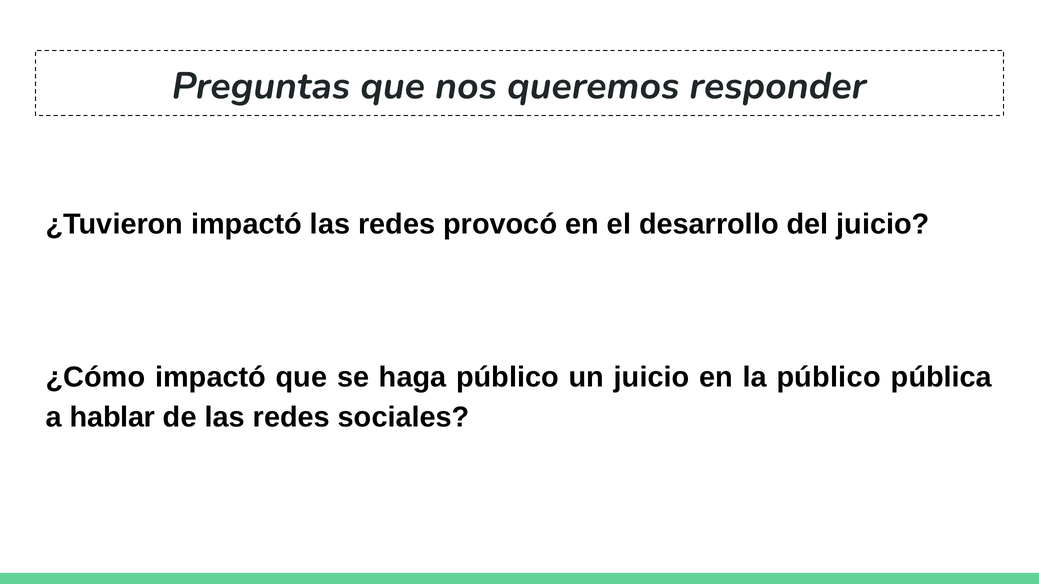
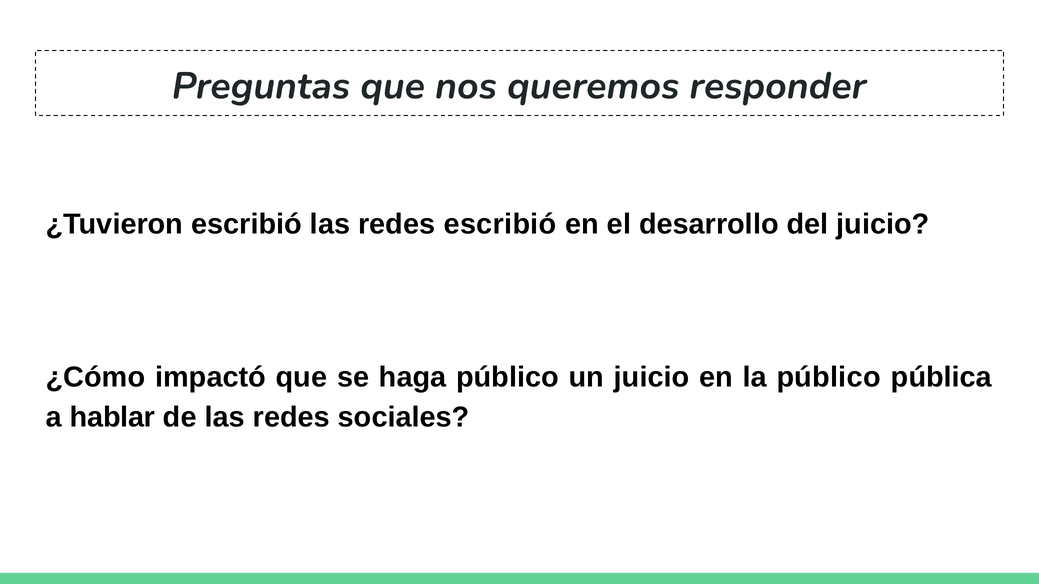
¿Tuvieron impactó: impactó -> escribió
redes provocó: provocó -> escribió
